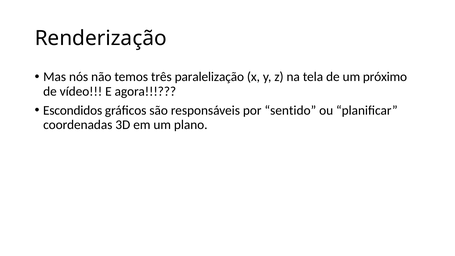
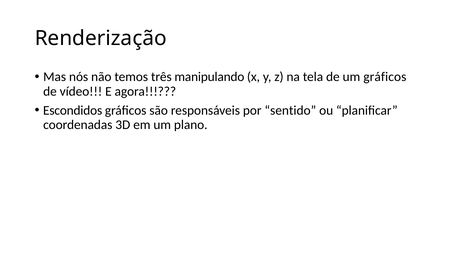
paralelização: paralelização -> manipulando
um próximo: próximo -> gráficos
